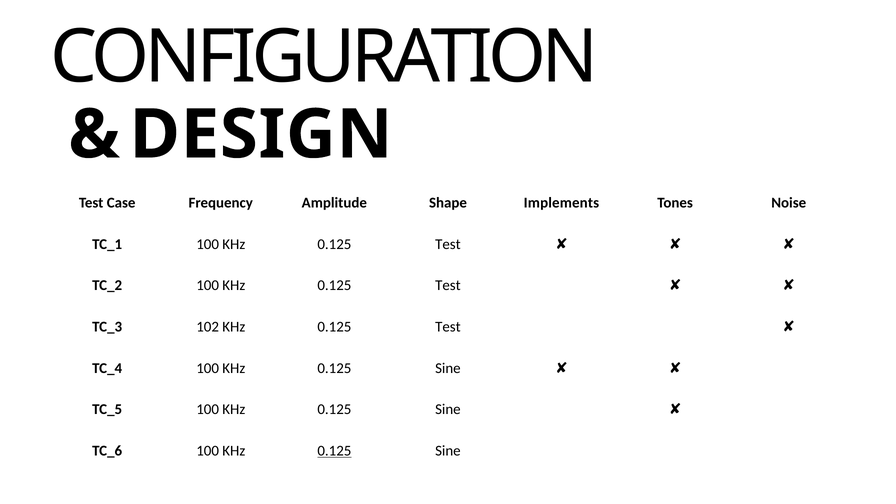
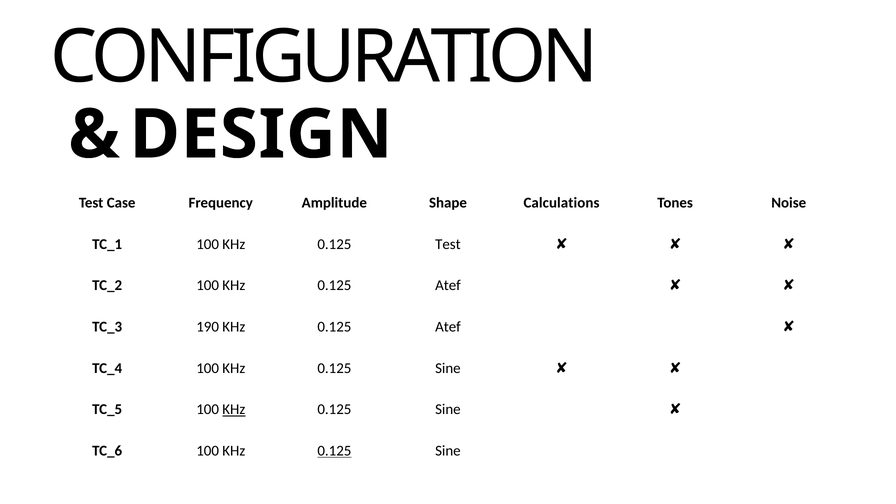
Implements: Implements -> Calculations
Test at (448, 286): Test -> Atef
102: 102 -> 190
Test at (448, 327): Test -> Atef
KHz at (234, 410) underline: none -> present
